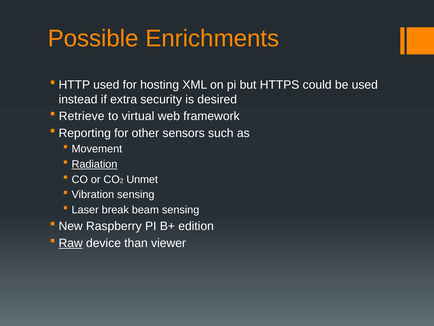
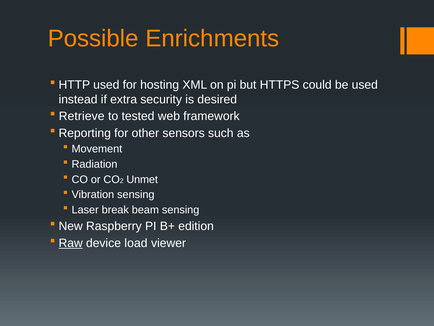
virtual: virtual -> tested
Radiation underline: present -> none
than: than -> load
